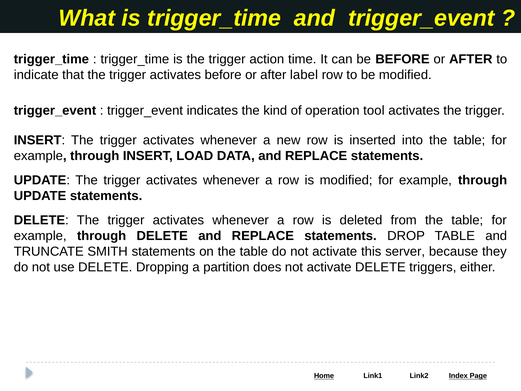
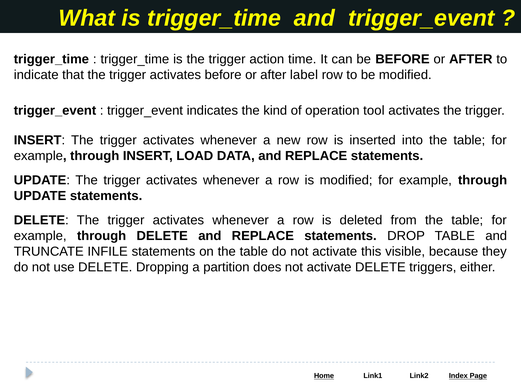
SMITH: SMITH -> INFILE
server: server -> visible
